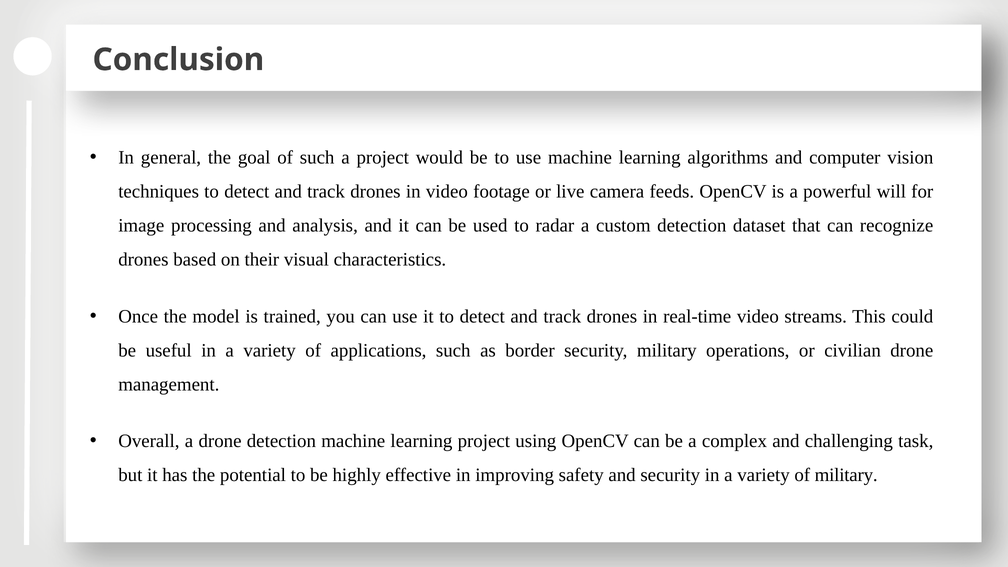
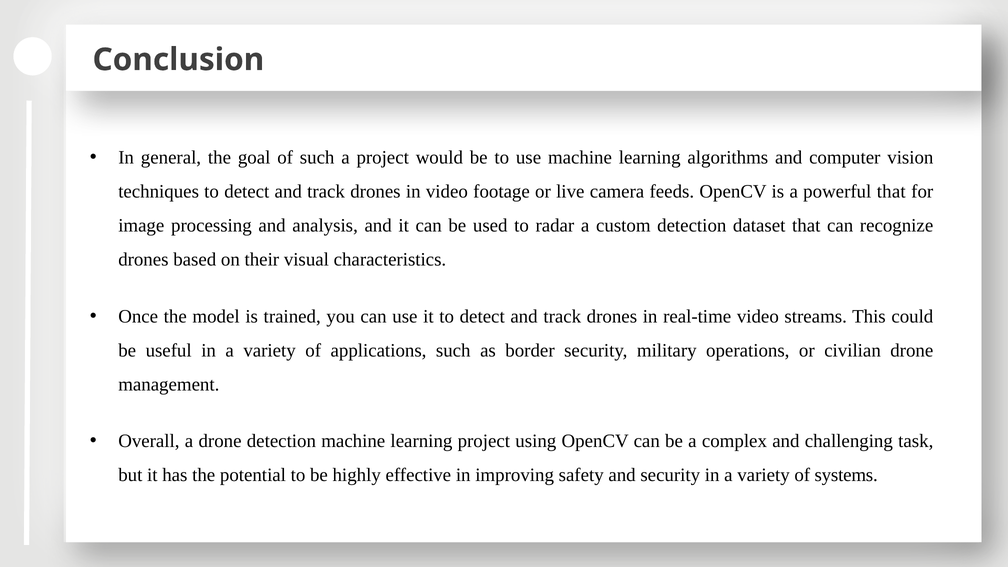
powerful will: will -> that
of military: military -> systems
